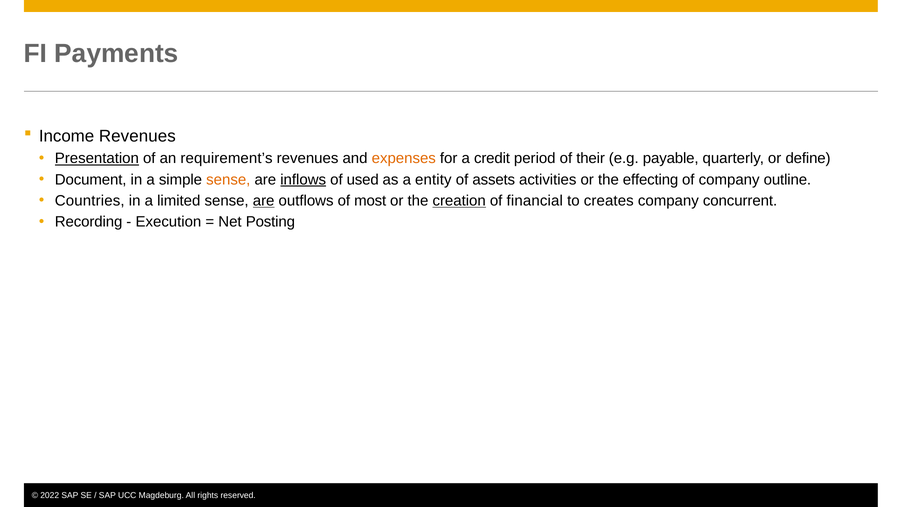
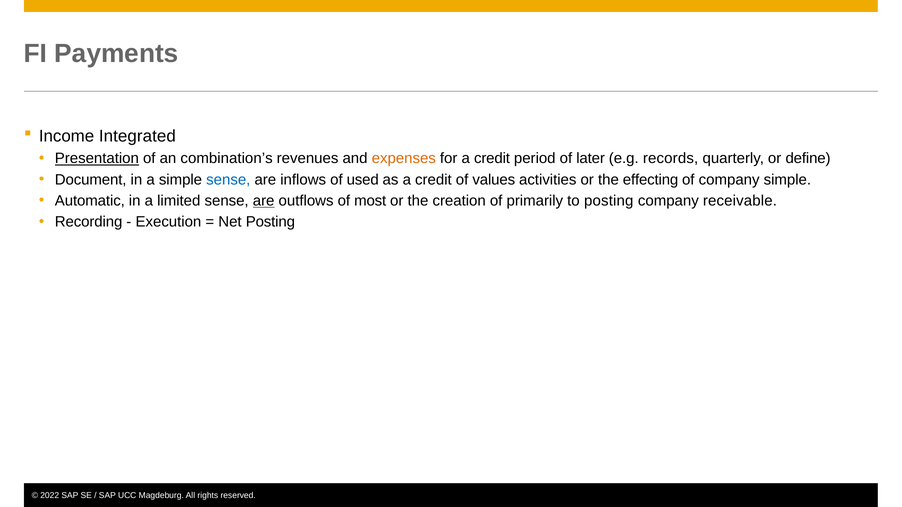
Income Revenues: Revenues -> Integrated
requirement’s: requirement’s -> combination’s
their: their -> later
payable: payable -> records
sense at (228, 180) colour: orange -> blue
inflows underline: present -> none
as a entity: entity -> credit
assets: assets -> values
company outline: outline -> simple
Countries: Countries -> Automatic
creation underline: present -> none
financial: financial -> primarily
to creates: creates -> posting
concurrent: concurrent -> receivable
